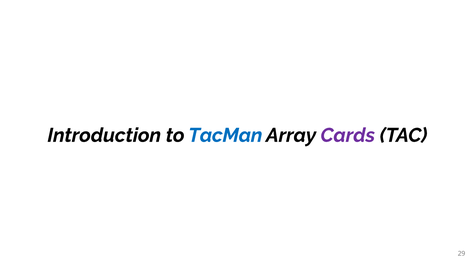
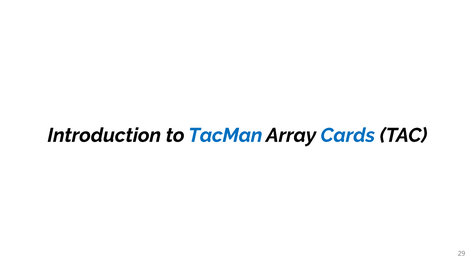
Cards colour: purple -> blue
